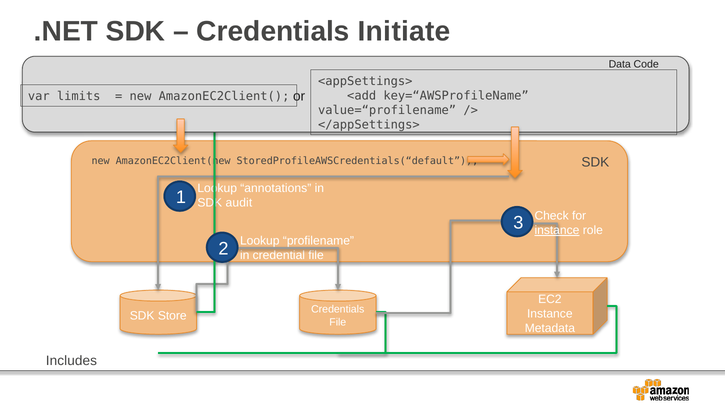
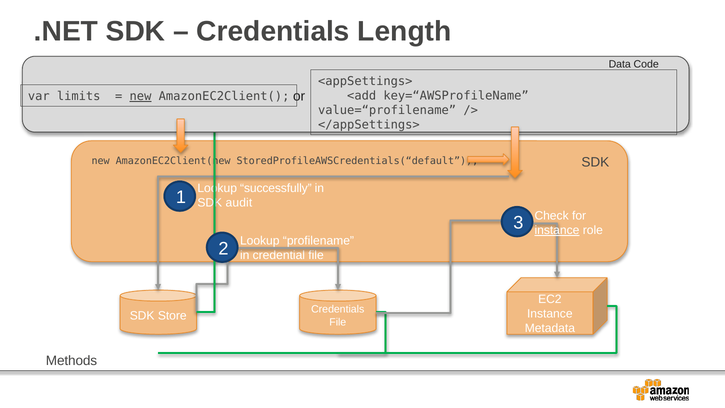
Initiate: Initiate -> Length
new at (140, 96) underline: none -> present
annotations: annotations -> successfully
Includes: Includes -> Methods
